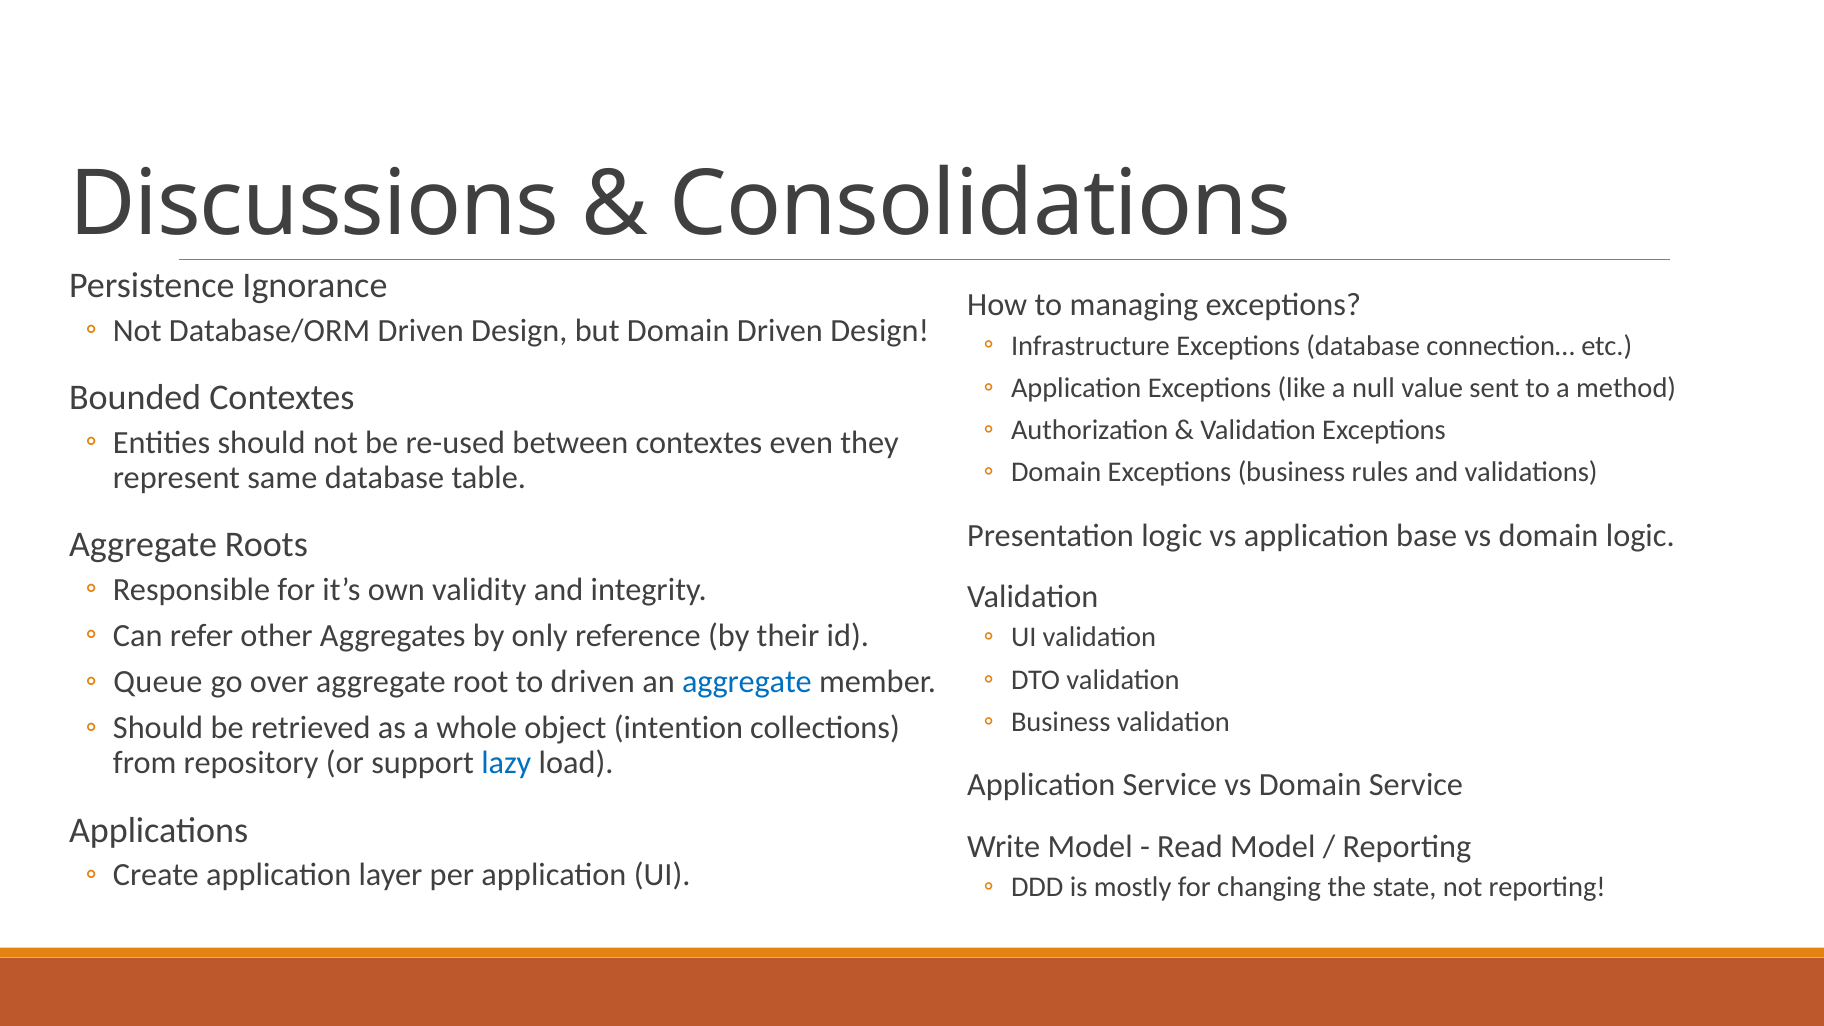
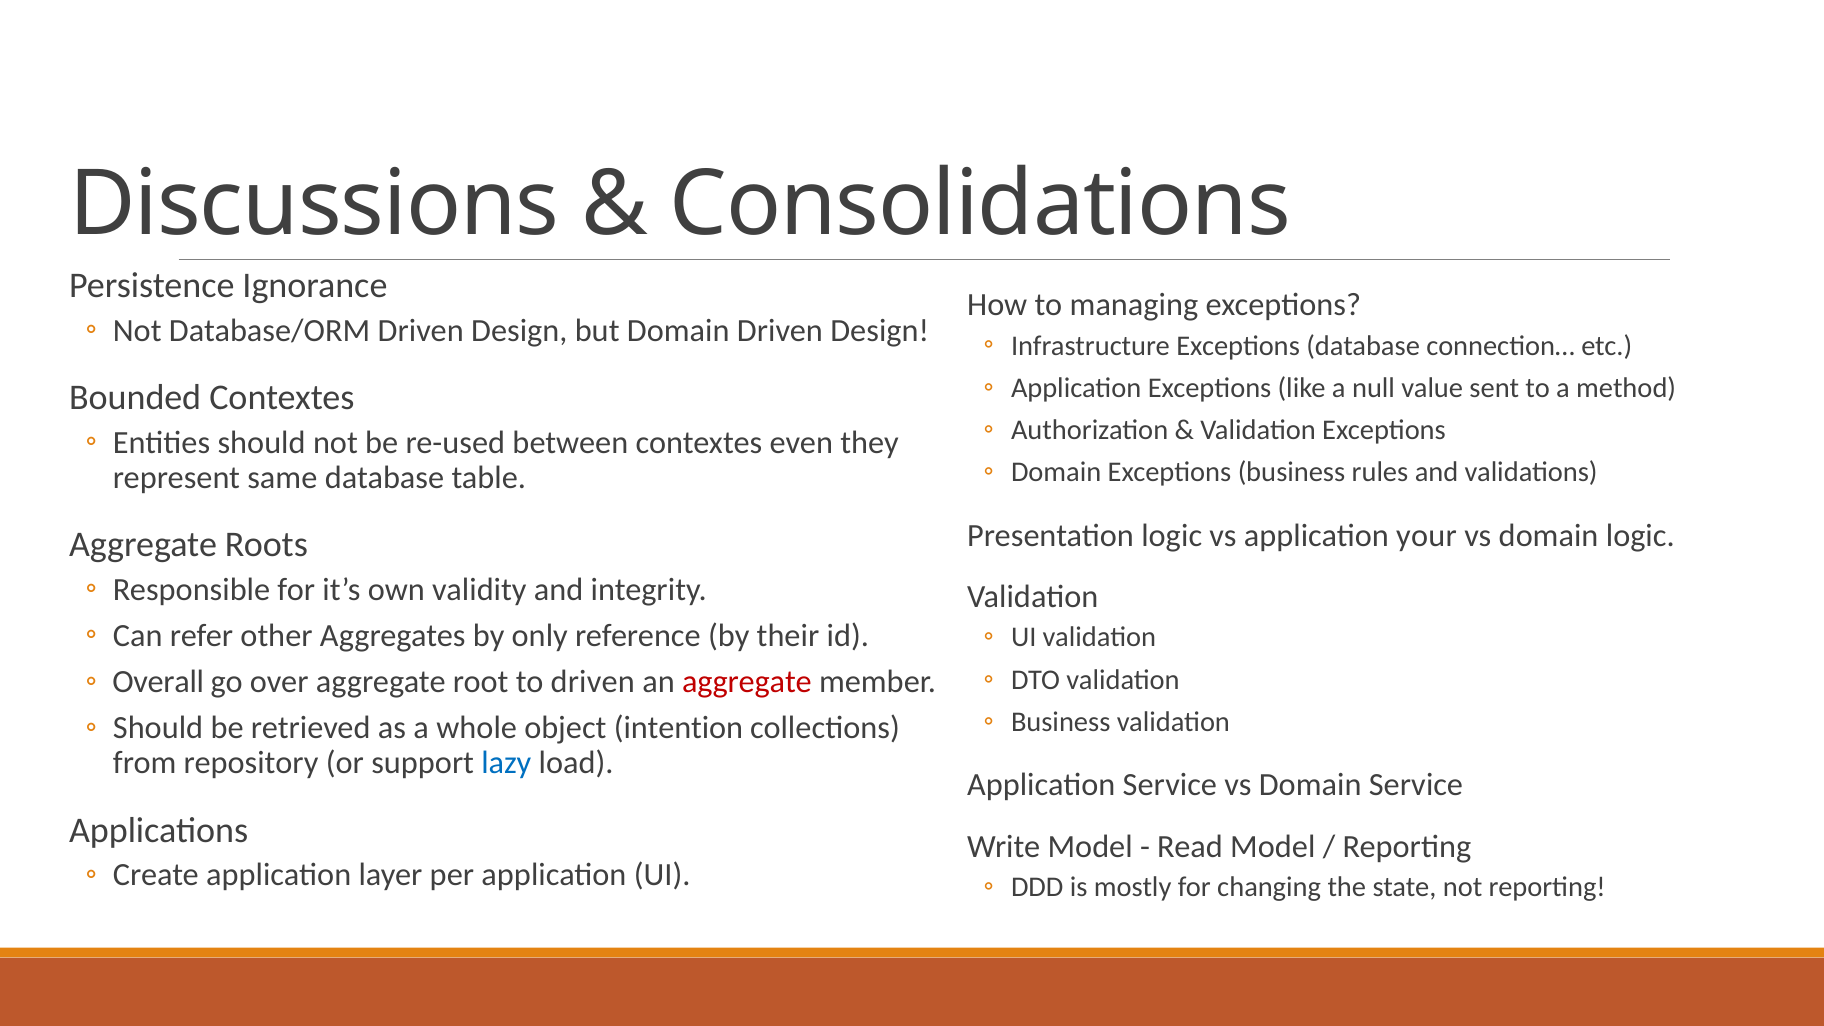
base: base -> your
Queue: Queue -> Overall
aggregate at (747, 682) colour: blue -> red
